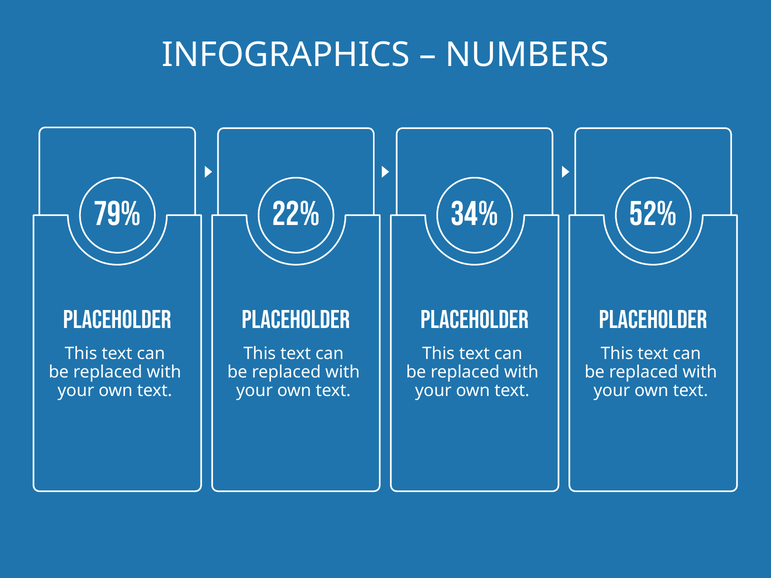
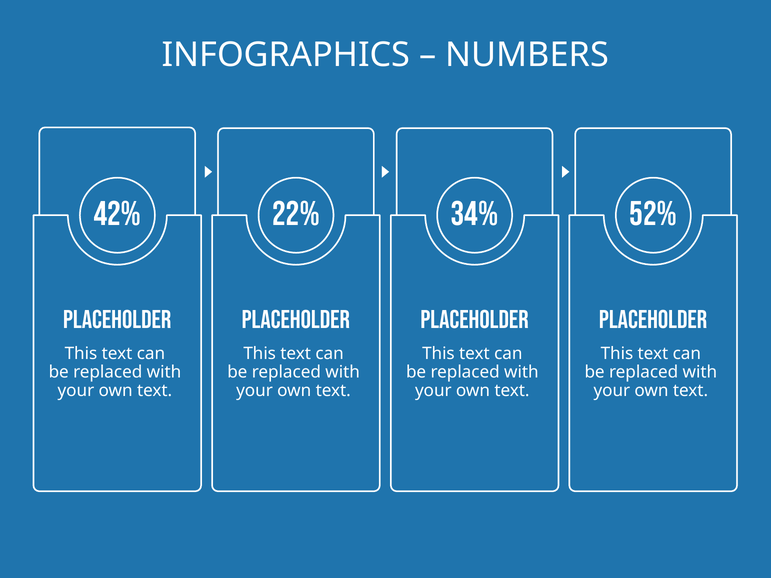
79%: 79% -> 42%
